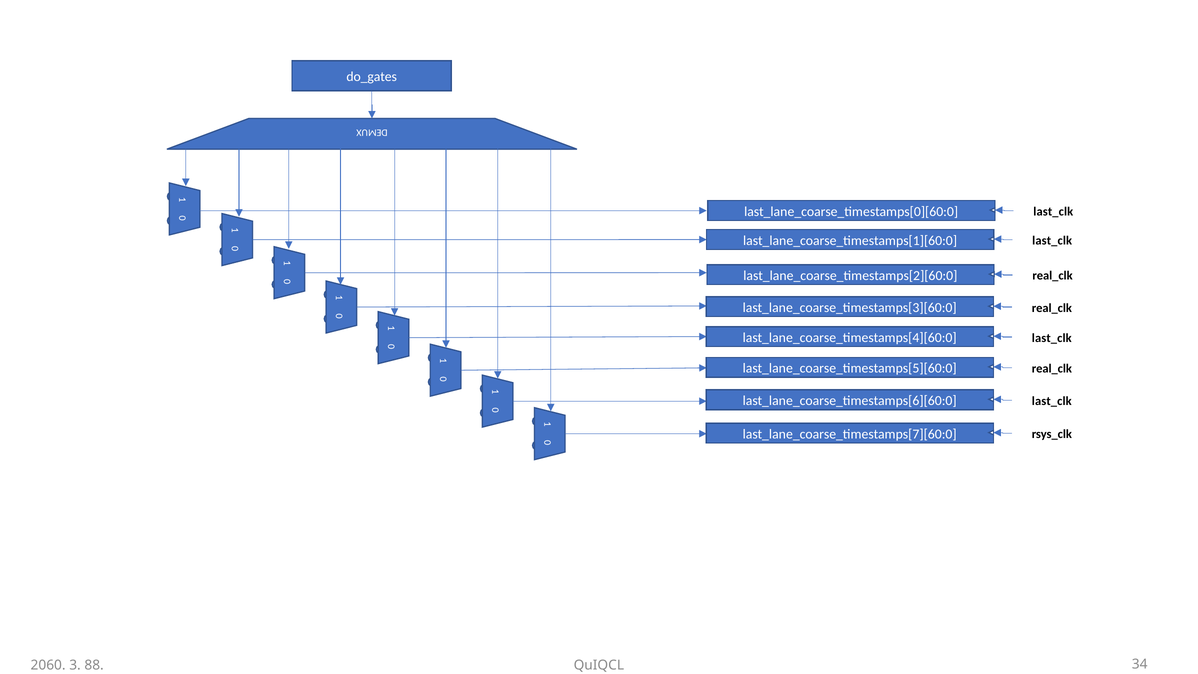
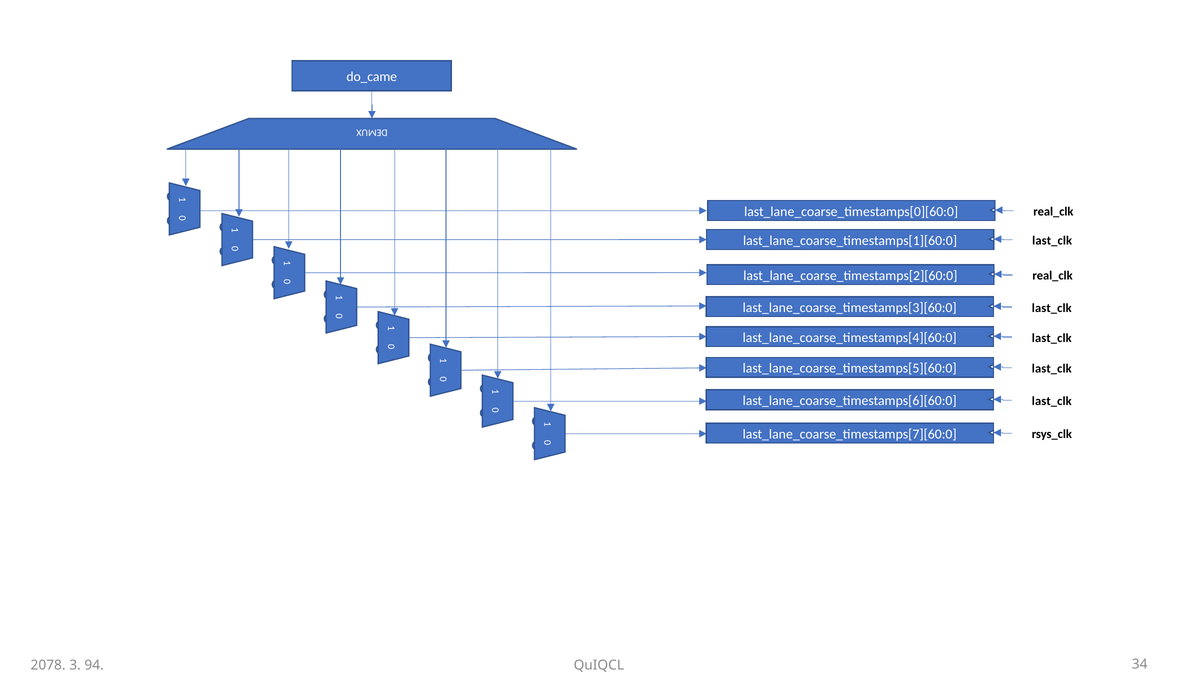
do_gates: do_gates -> do_came
last_lane_coarse_timestamps[0][60:0 last_clk: last_clk -> real_clk
last_lane_coarse_timestamps[3][60:0 real_clk: real_clk -> last_clk
last_lane_coarse_timestamps[5][60:0 real_clk: real_clk -> last_clk
2060: 2060 -> 2078
88: 88 -> 94
